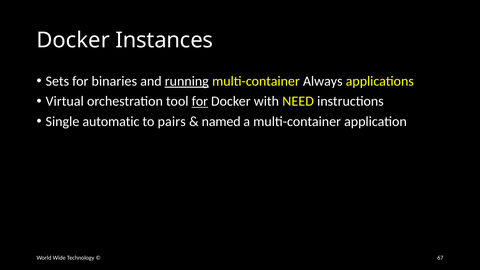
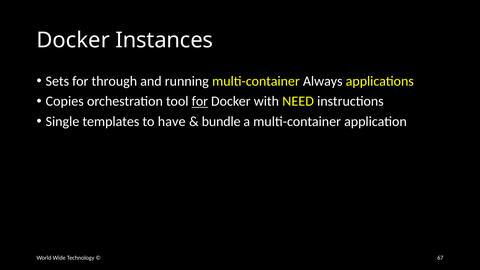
binaries: binaries -> through
running underline: present -> none
Virtual: Virtual -> Copies
automatic: automatic -> templates
pairs: pairs -> have
named: named -> bundle
